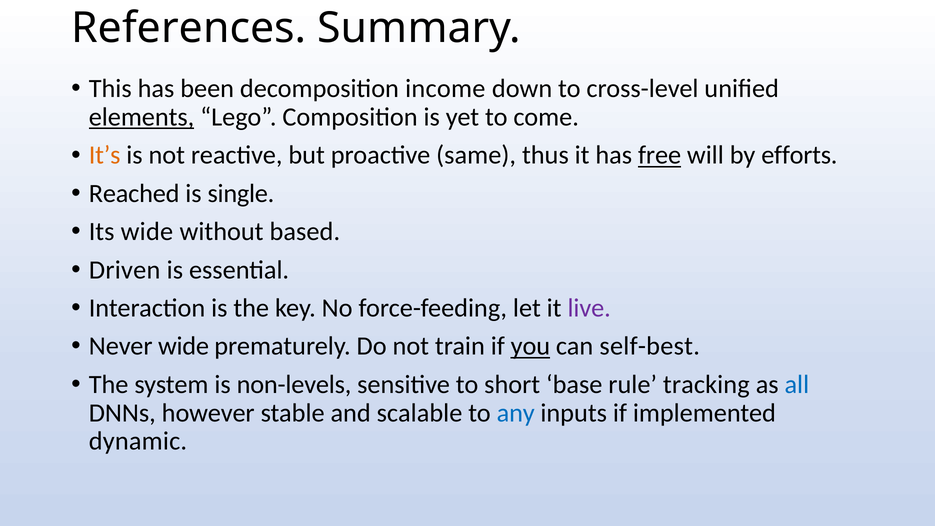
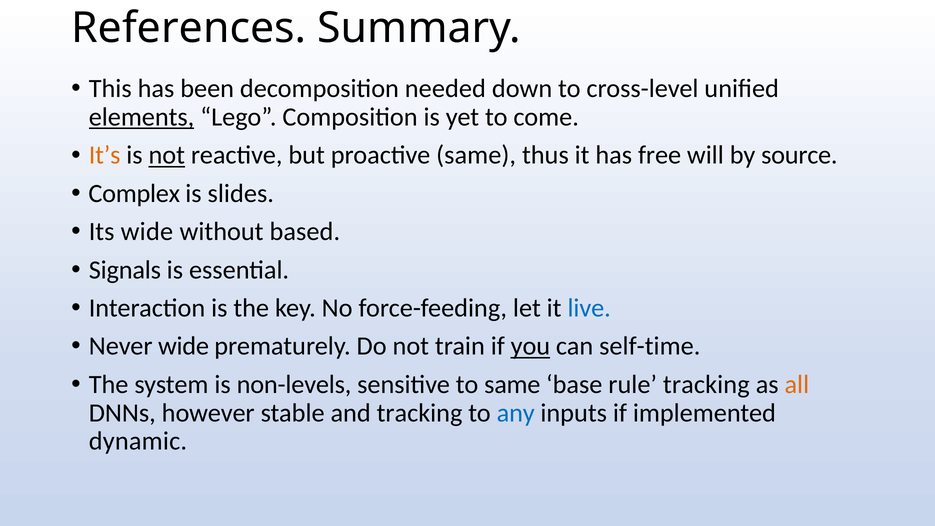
income: income -> needed
not at (167, 155) underline: none -> present
free underline: present -> none
efforts: efforts -> source
Reached: Reached -> Complex
single: single -> slides
Driven: Driven -> Signals
live colour: purple -> blue
self-best: self-best -> self-time
to short: short -> same
all colour: blue -> orange
and scalable: scalable -> tracking
